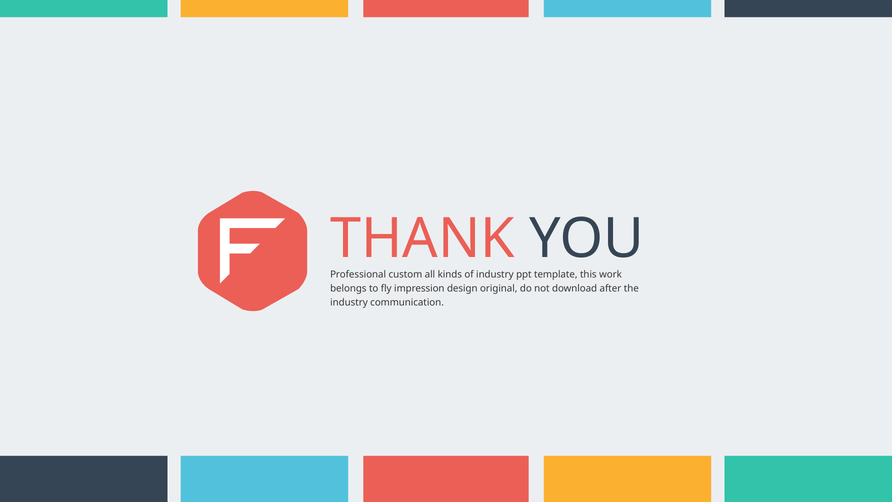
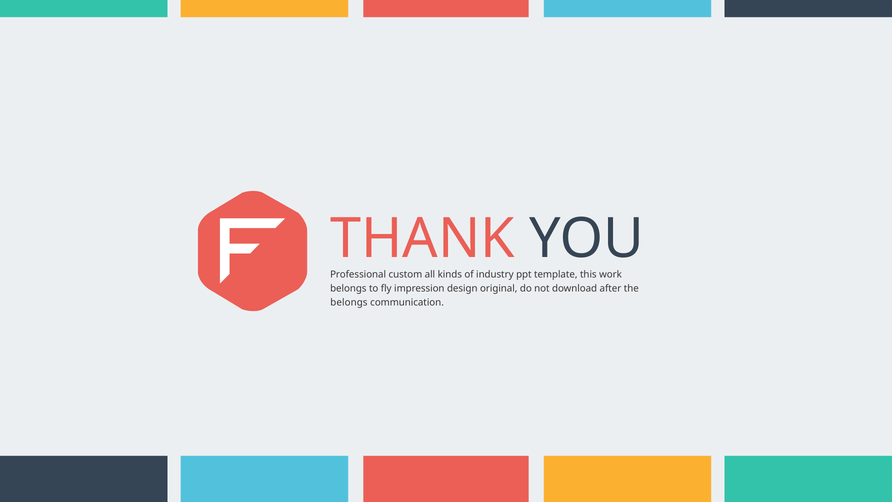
industry at (349, 302): industry -> belongs
